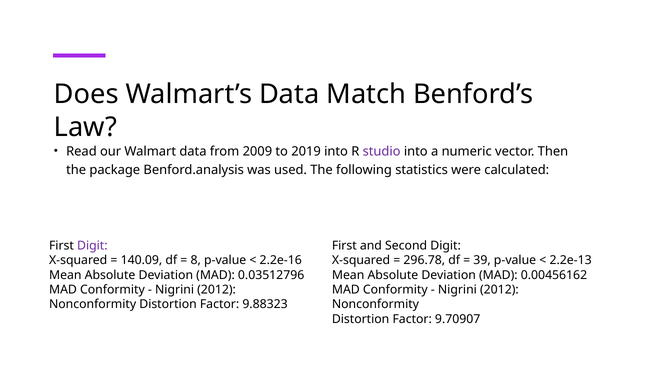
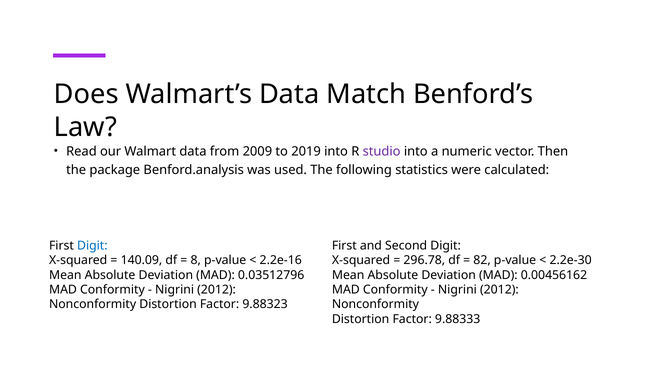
Digit at (92, 245) colour: purple -> blue
39: 39 -> 82
2.2e-13: 2.2e-13 -> 2.2e-30
9.70907: 9.70907 -> 9.88333
